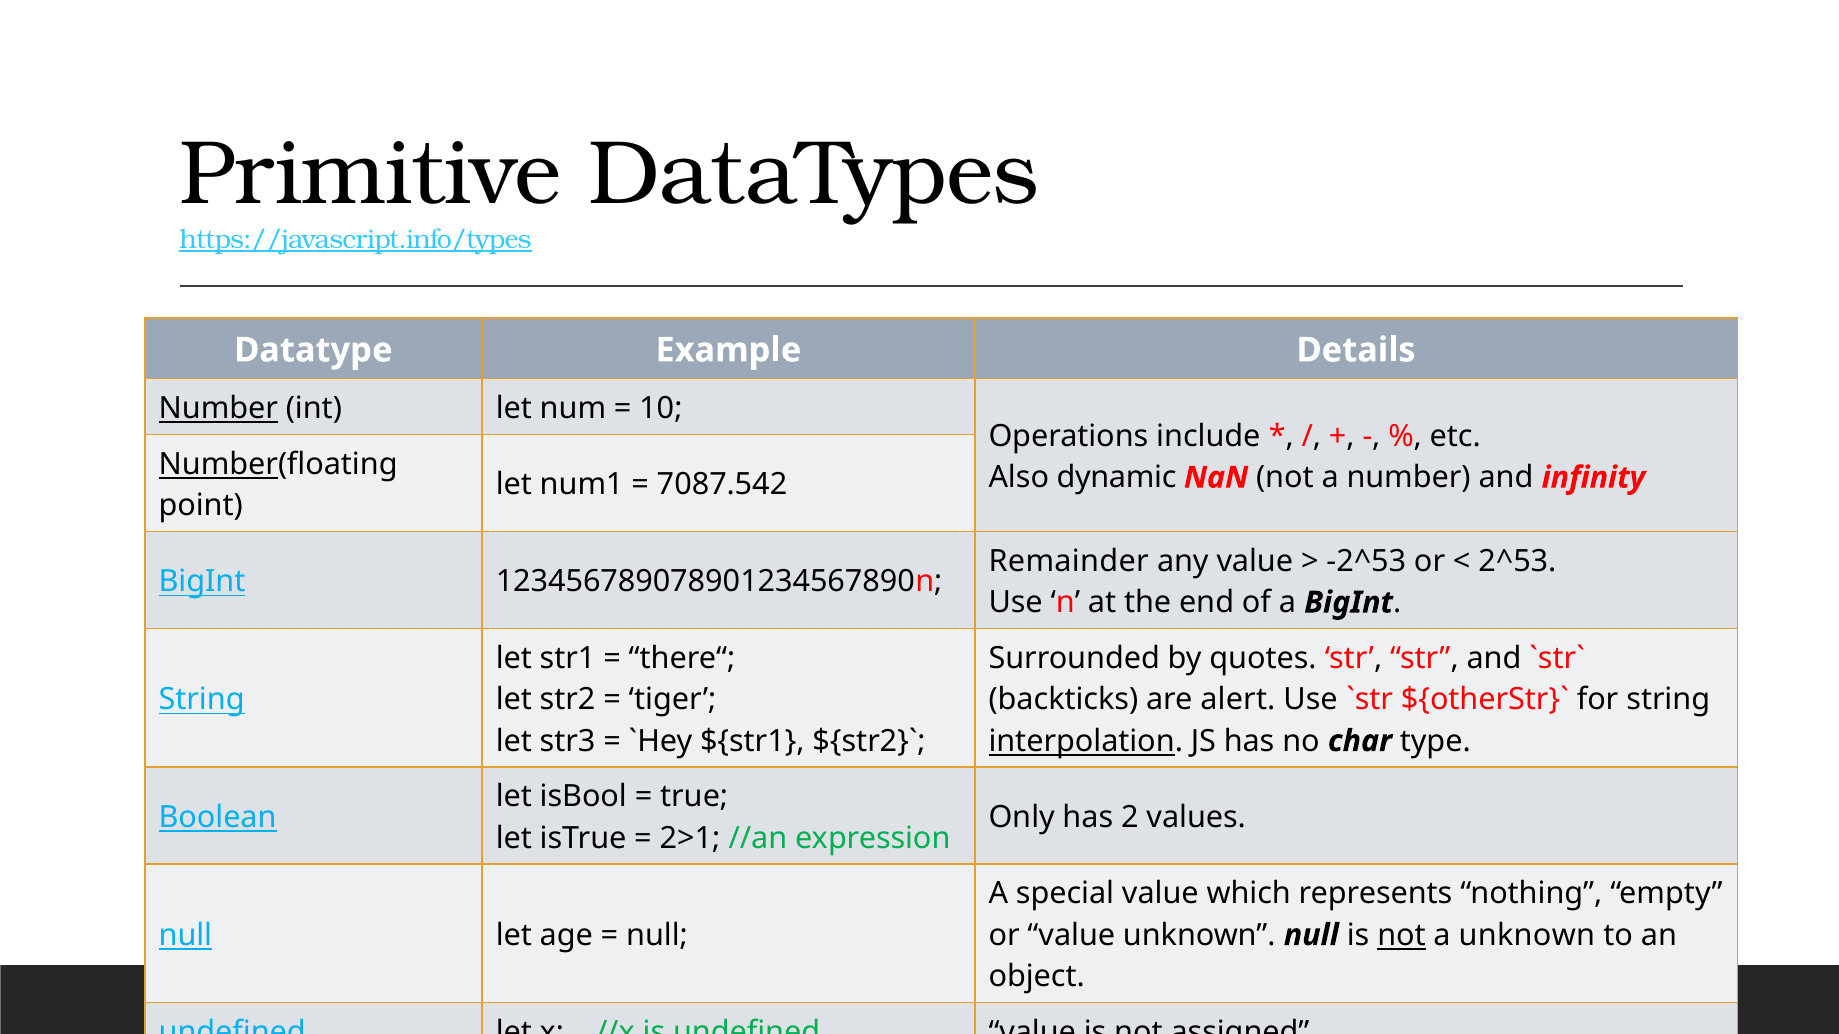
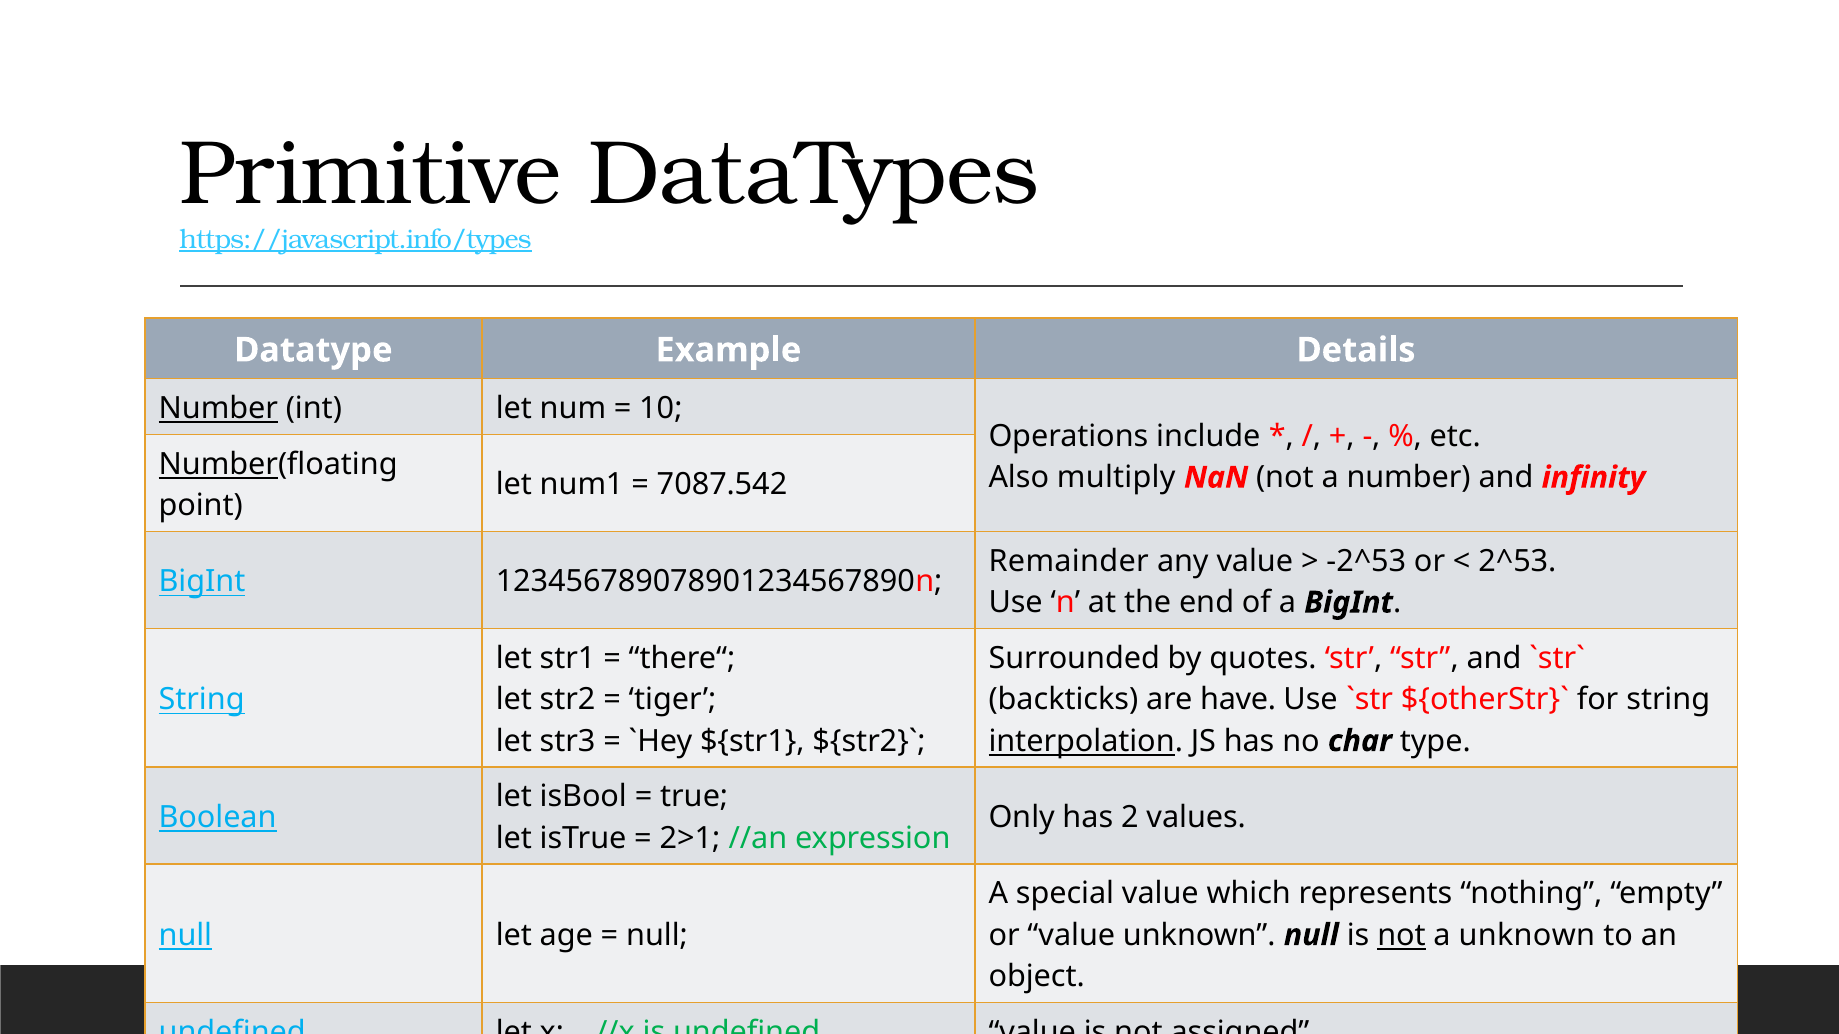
dynamic: dynamic -> multiply
alert: alert -> have
